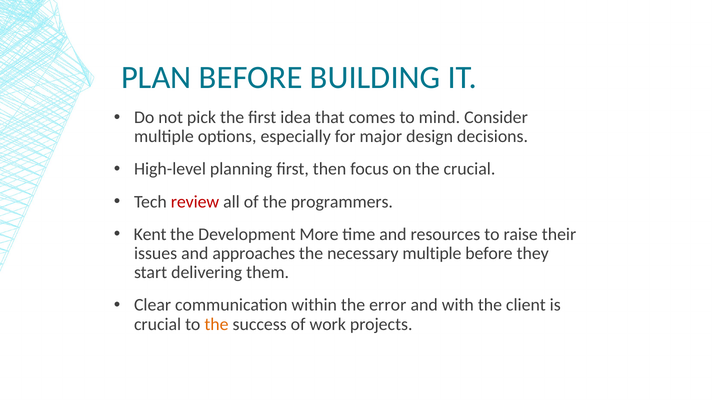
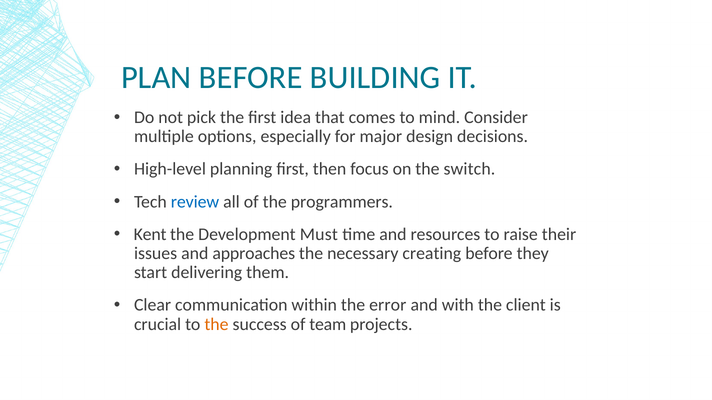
the crucial: crucial -> switch
review colour: red -> blue
More: More -> Must
necessary multiple: multiple -> creating
work: work -> team
